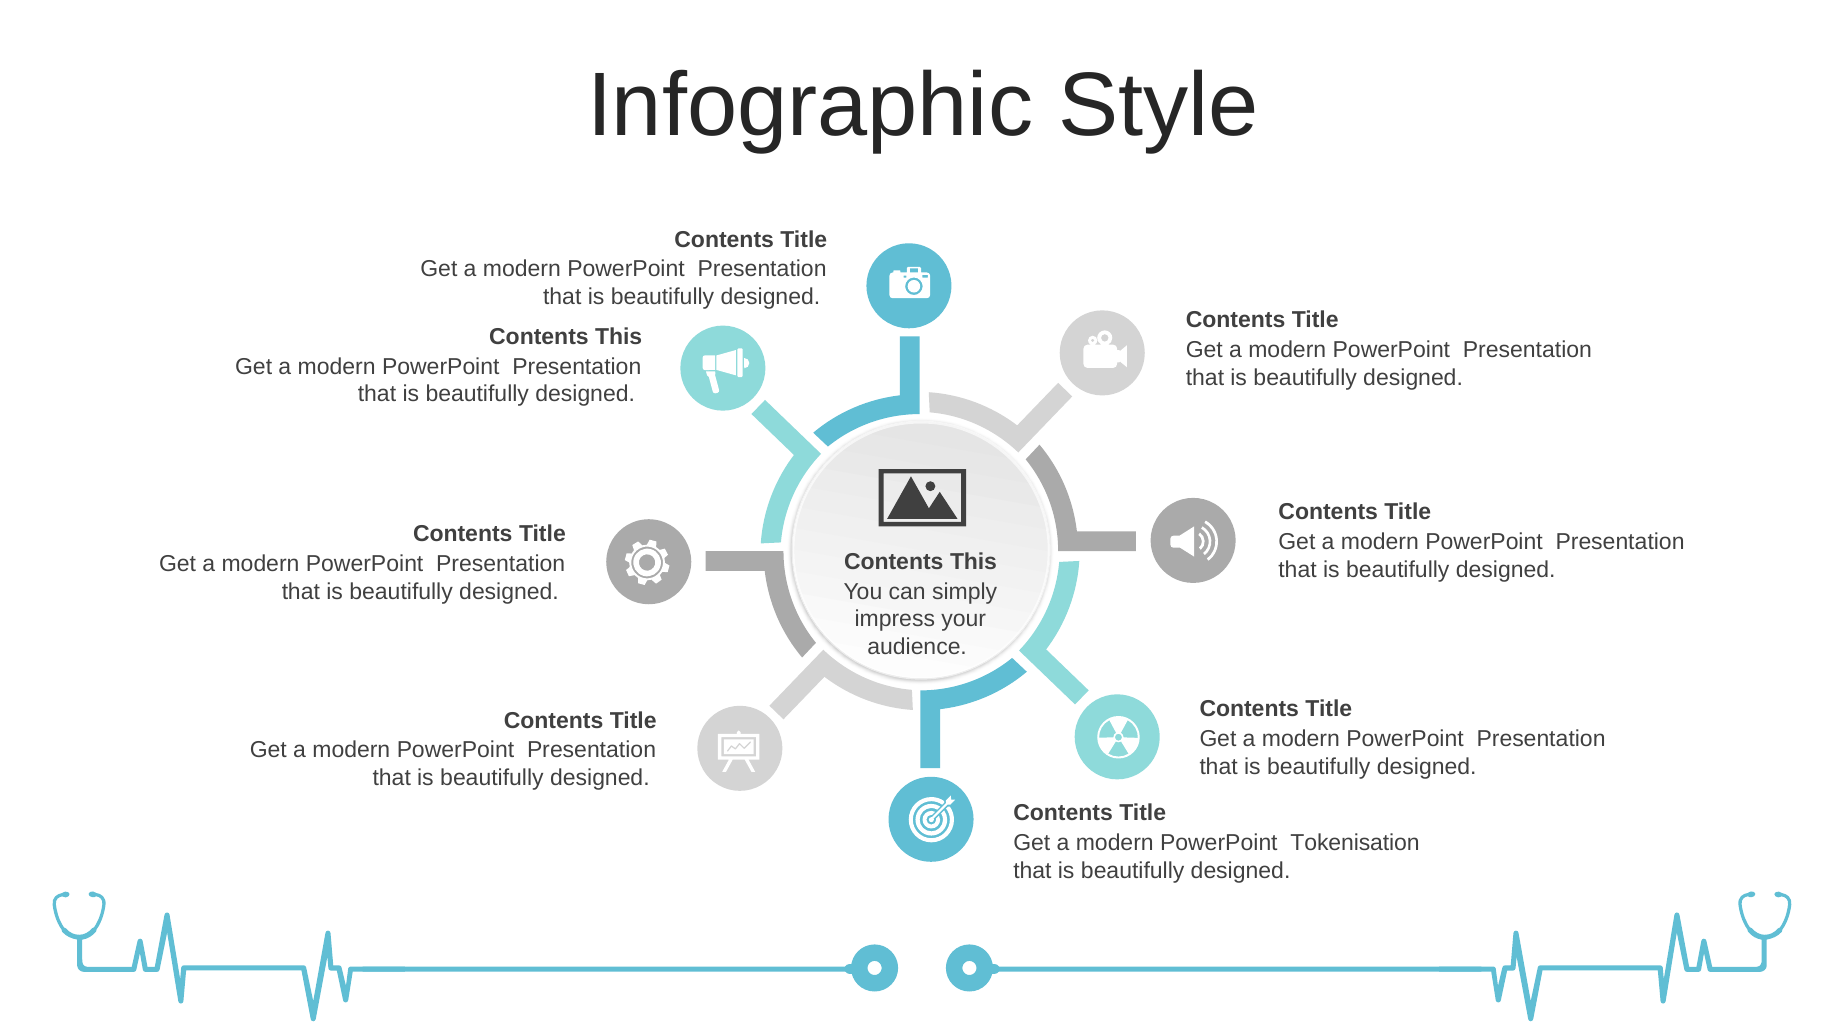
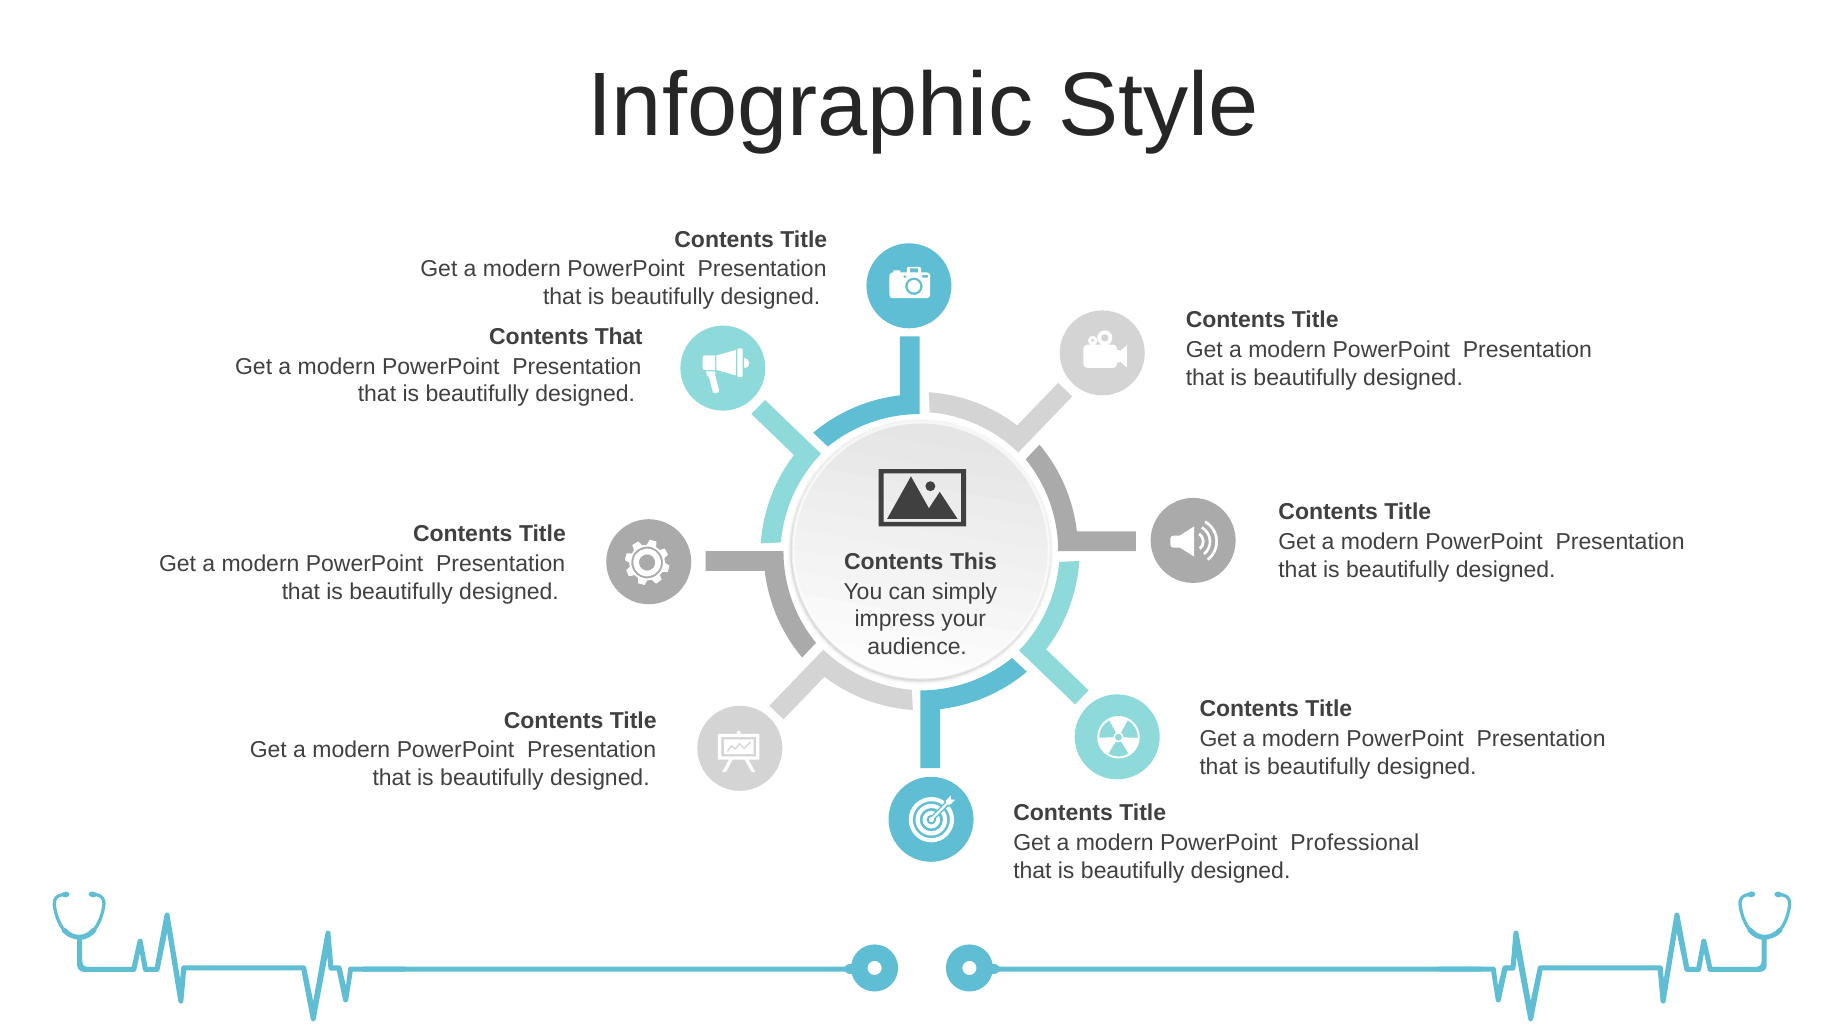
This at (619, 337): This -> That
Tokenisation: Tokenisation -> Professional
